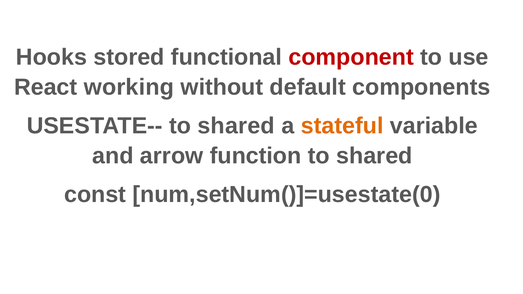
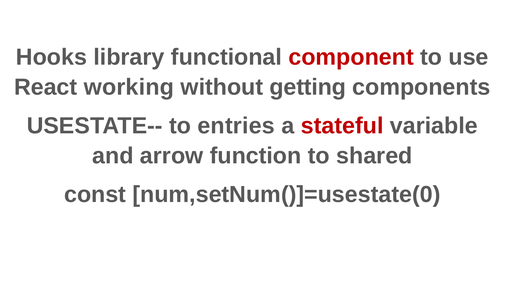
stored: stored -> library
default: default -> getting
USESTATE-- to shared: shared -> entries
stateful colour: orange -> red
